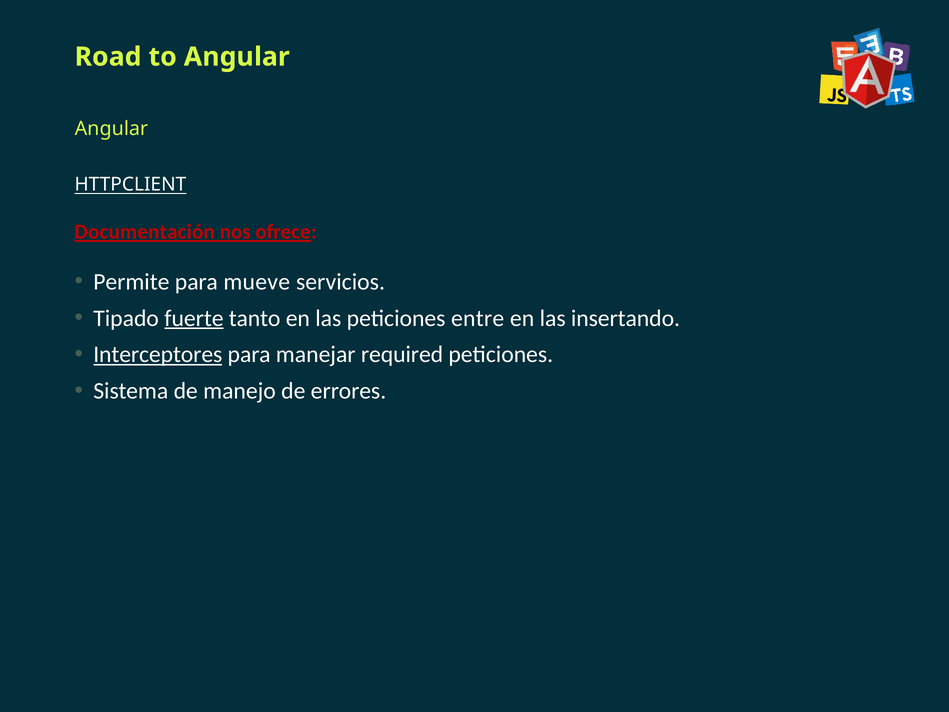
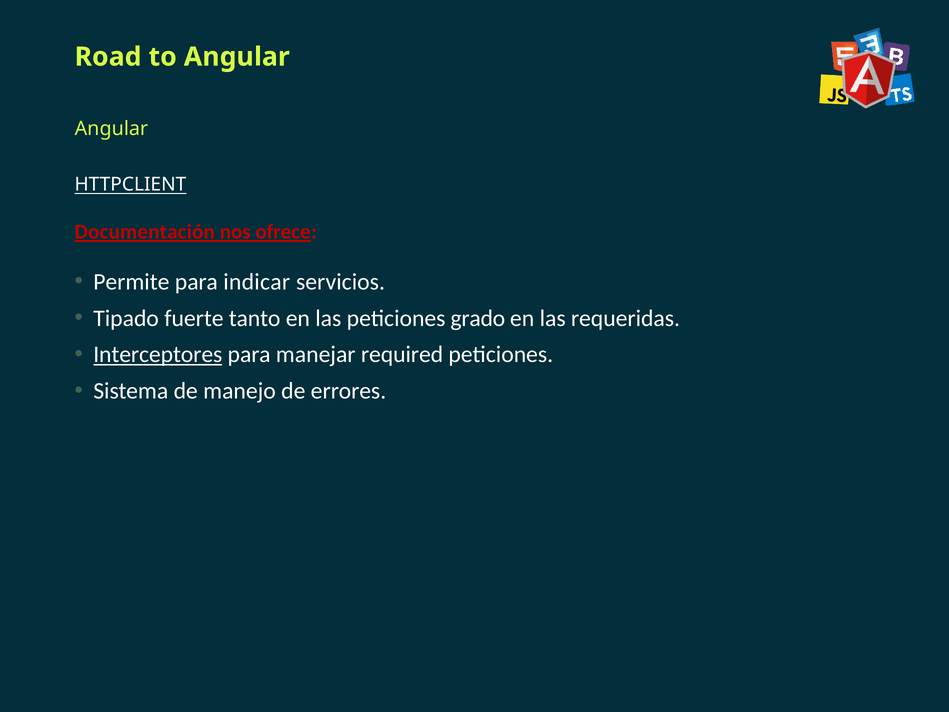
mueve: mueve -> indicar
fuerte underline: present -> none
entre: entre -> grado
insertando: insertando -> requeridas
